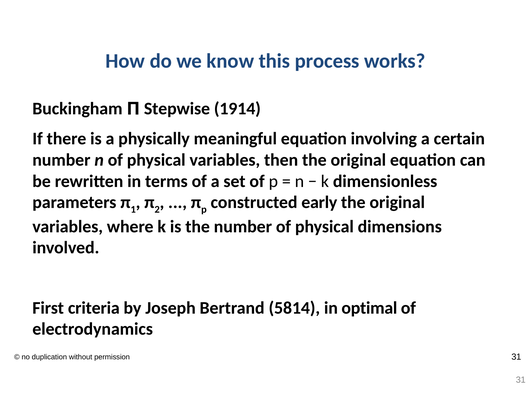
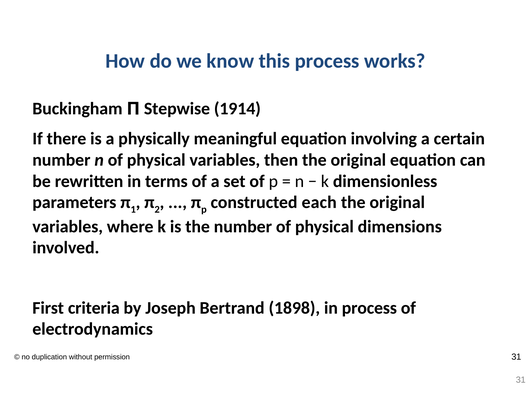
early: early -> each
5814: 5814 -> 1898
in optimal: optimal -> process
